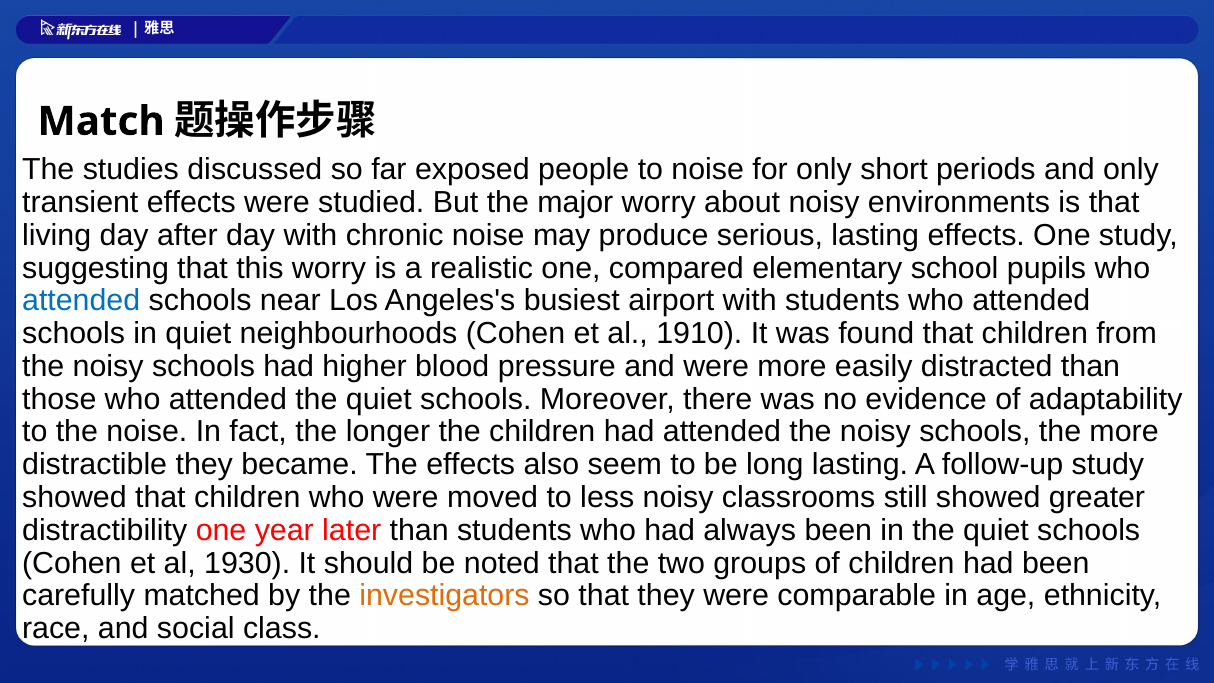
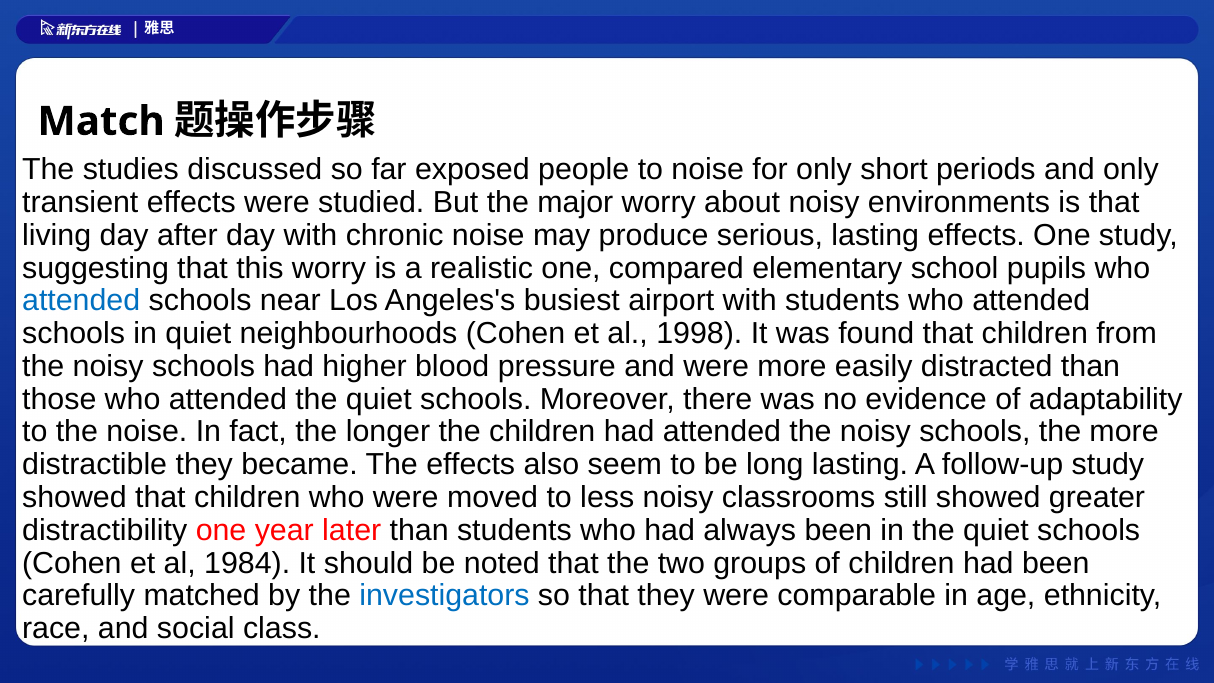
1910: 1910 -> 1998
1930: 1930 -> 1984
investigators colour: orange -> blue
